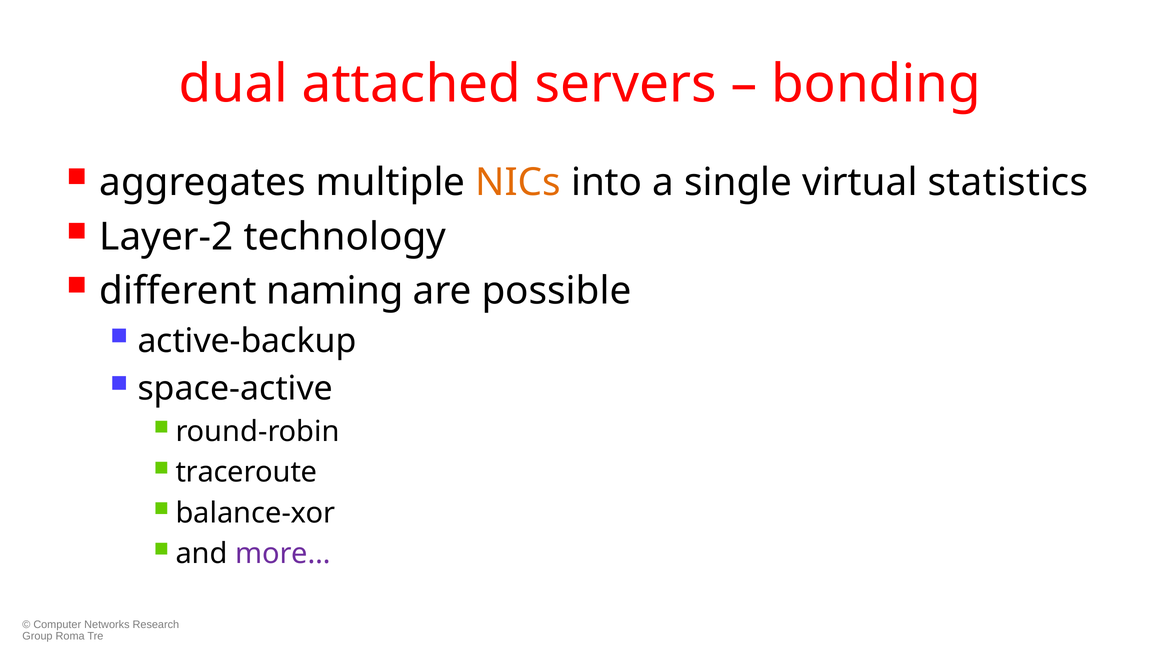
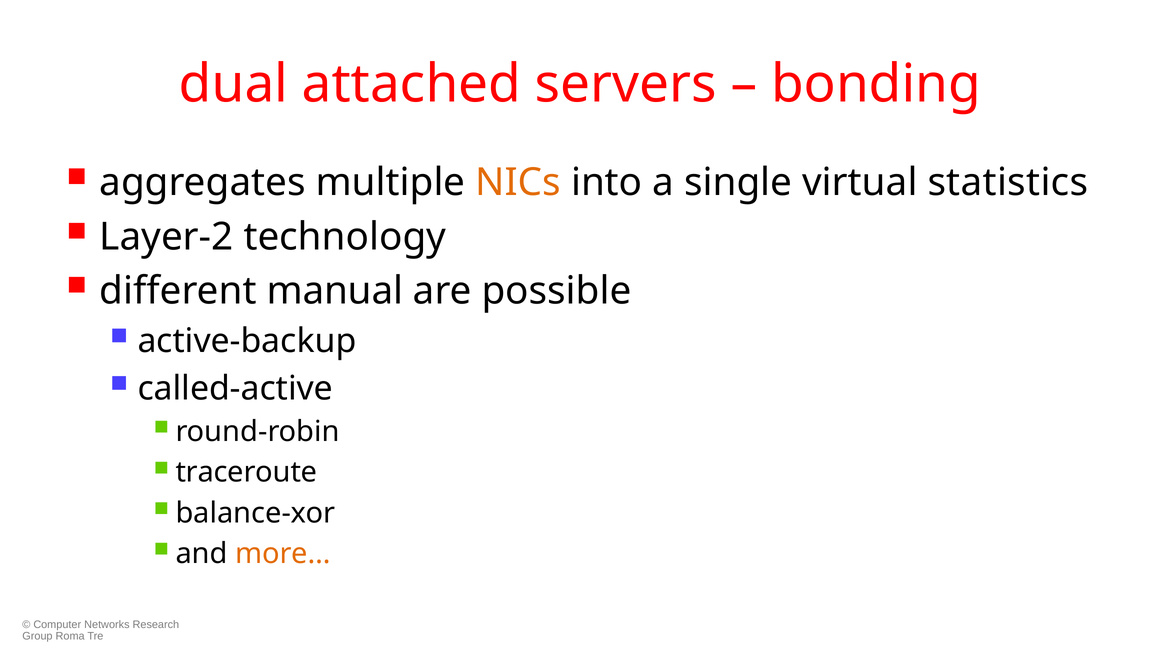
naming: naming -> manual
space-active: space-active -> called-active
more… colour: purple -> orange
